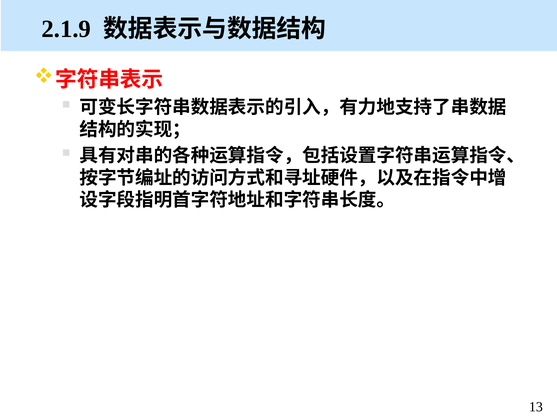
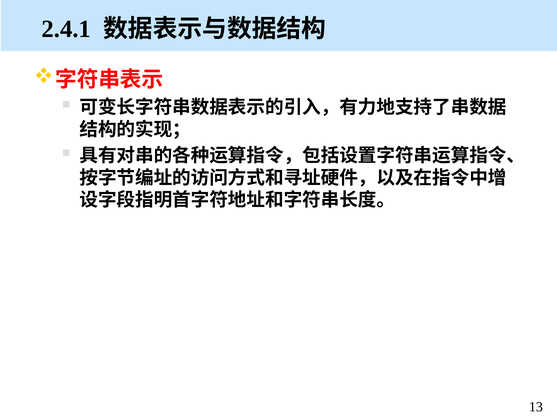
2.1.9: 2.1.9 -> 2.4.1
